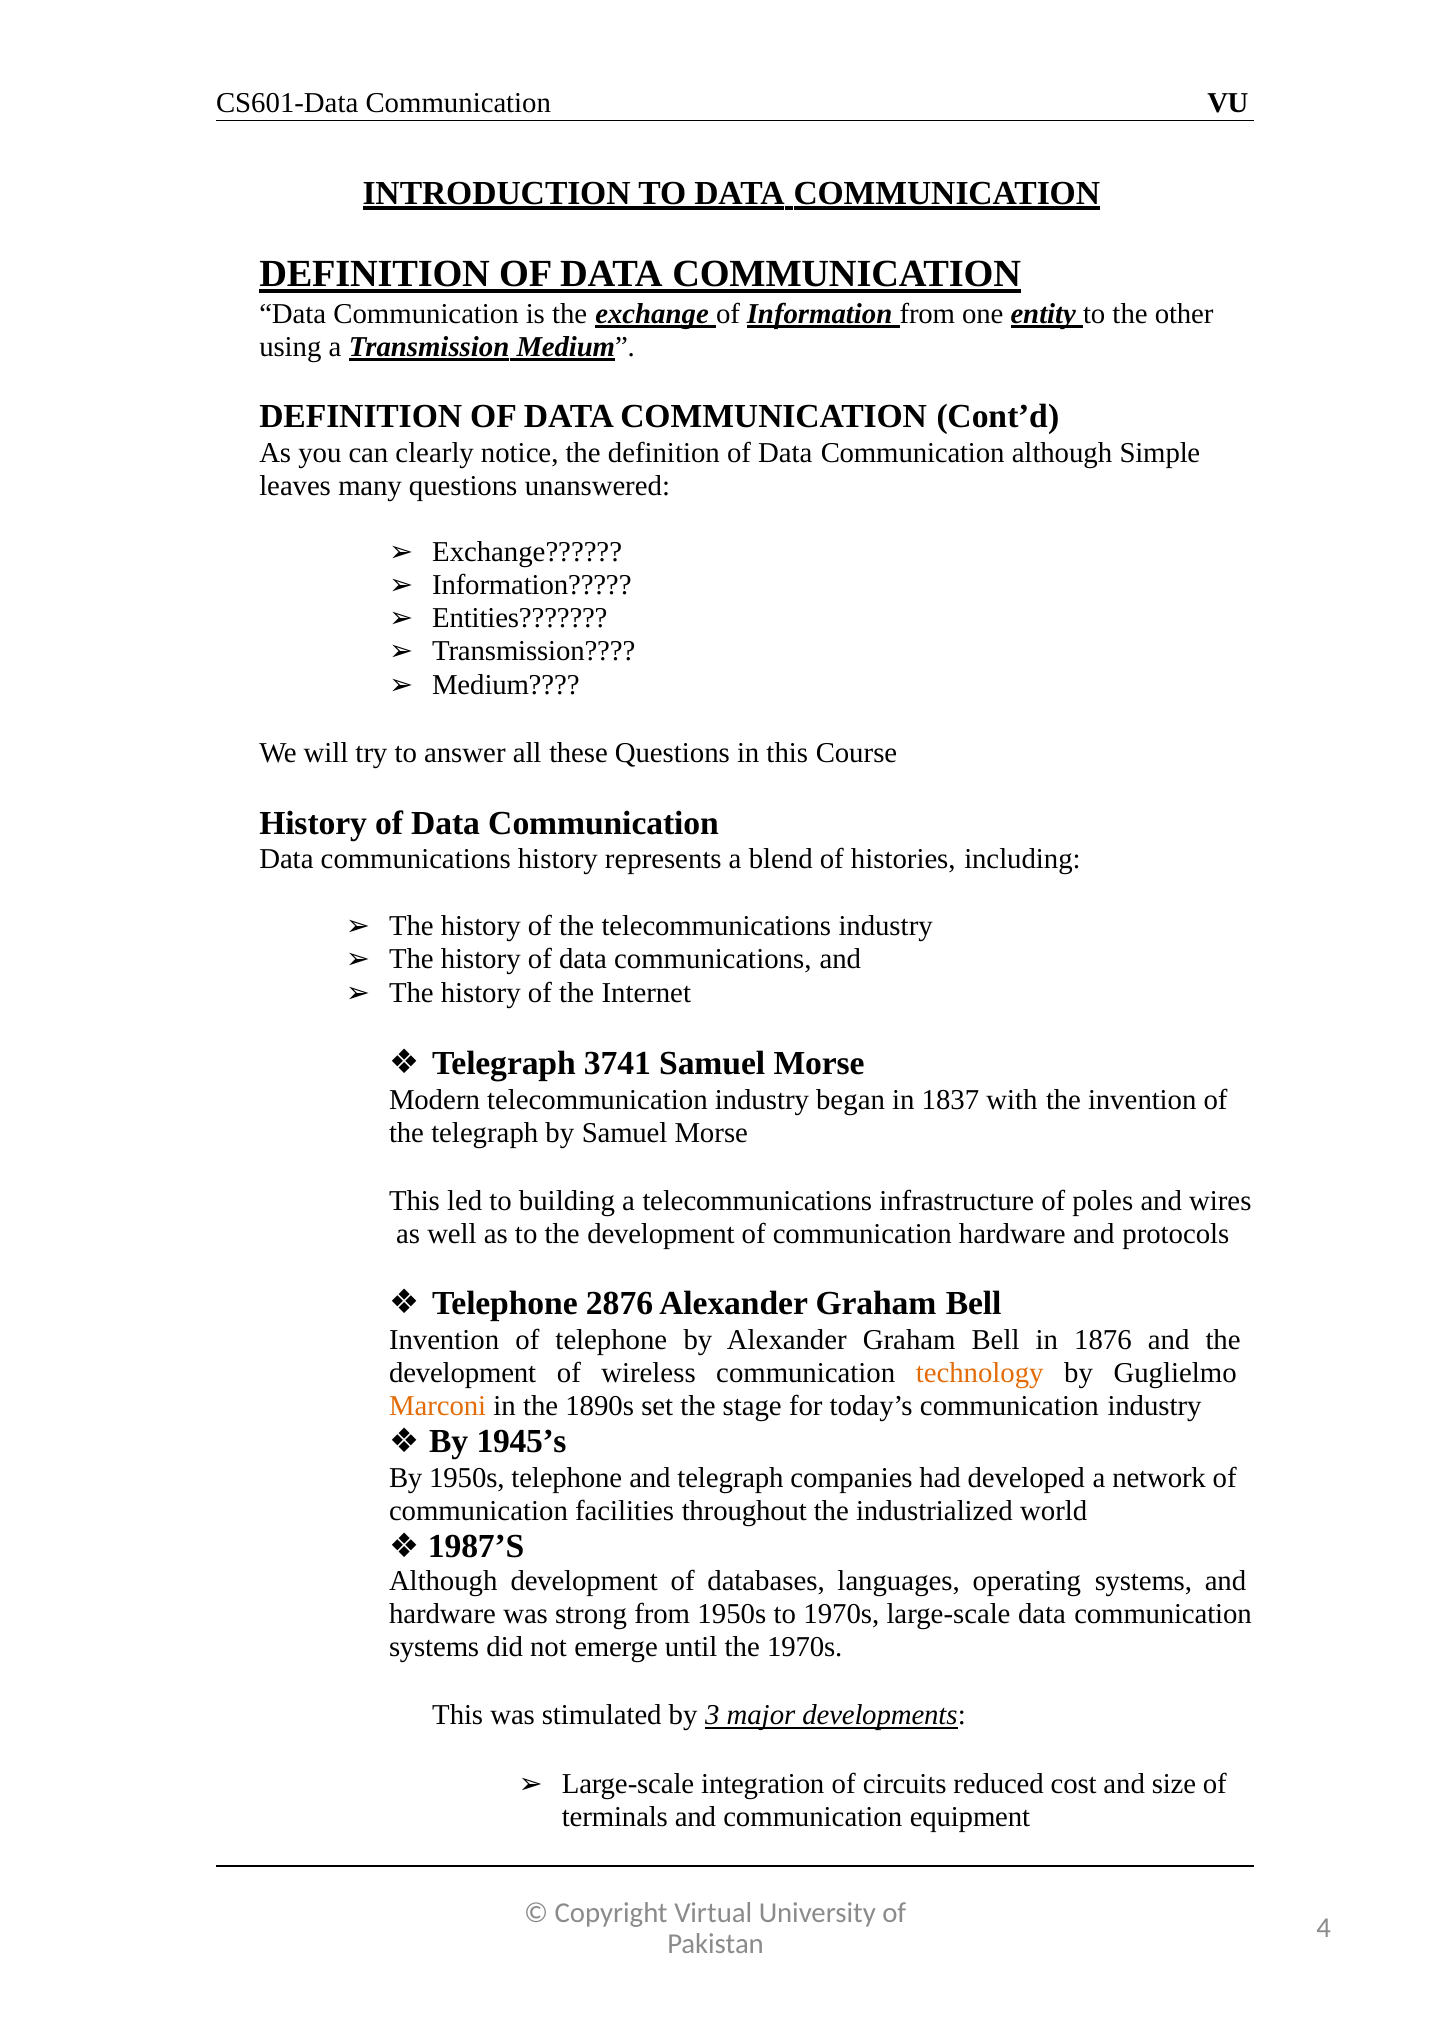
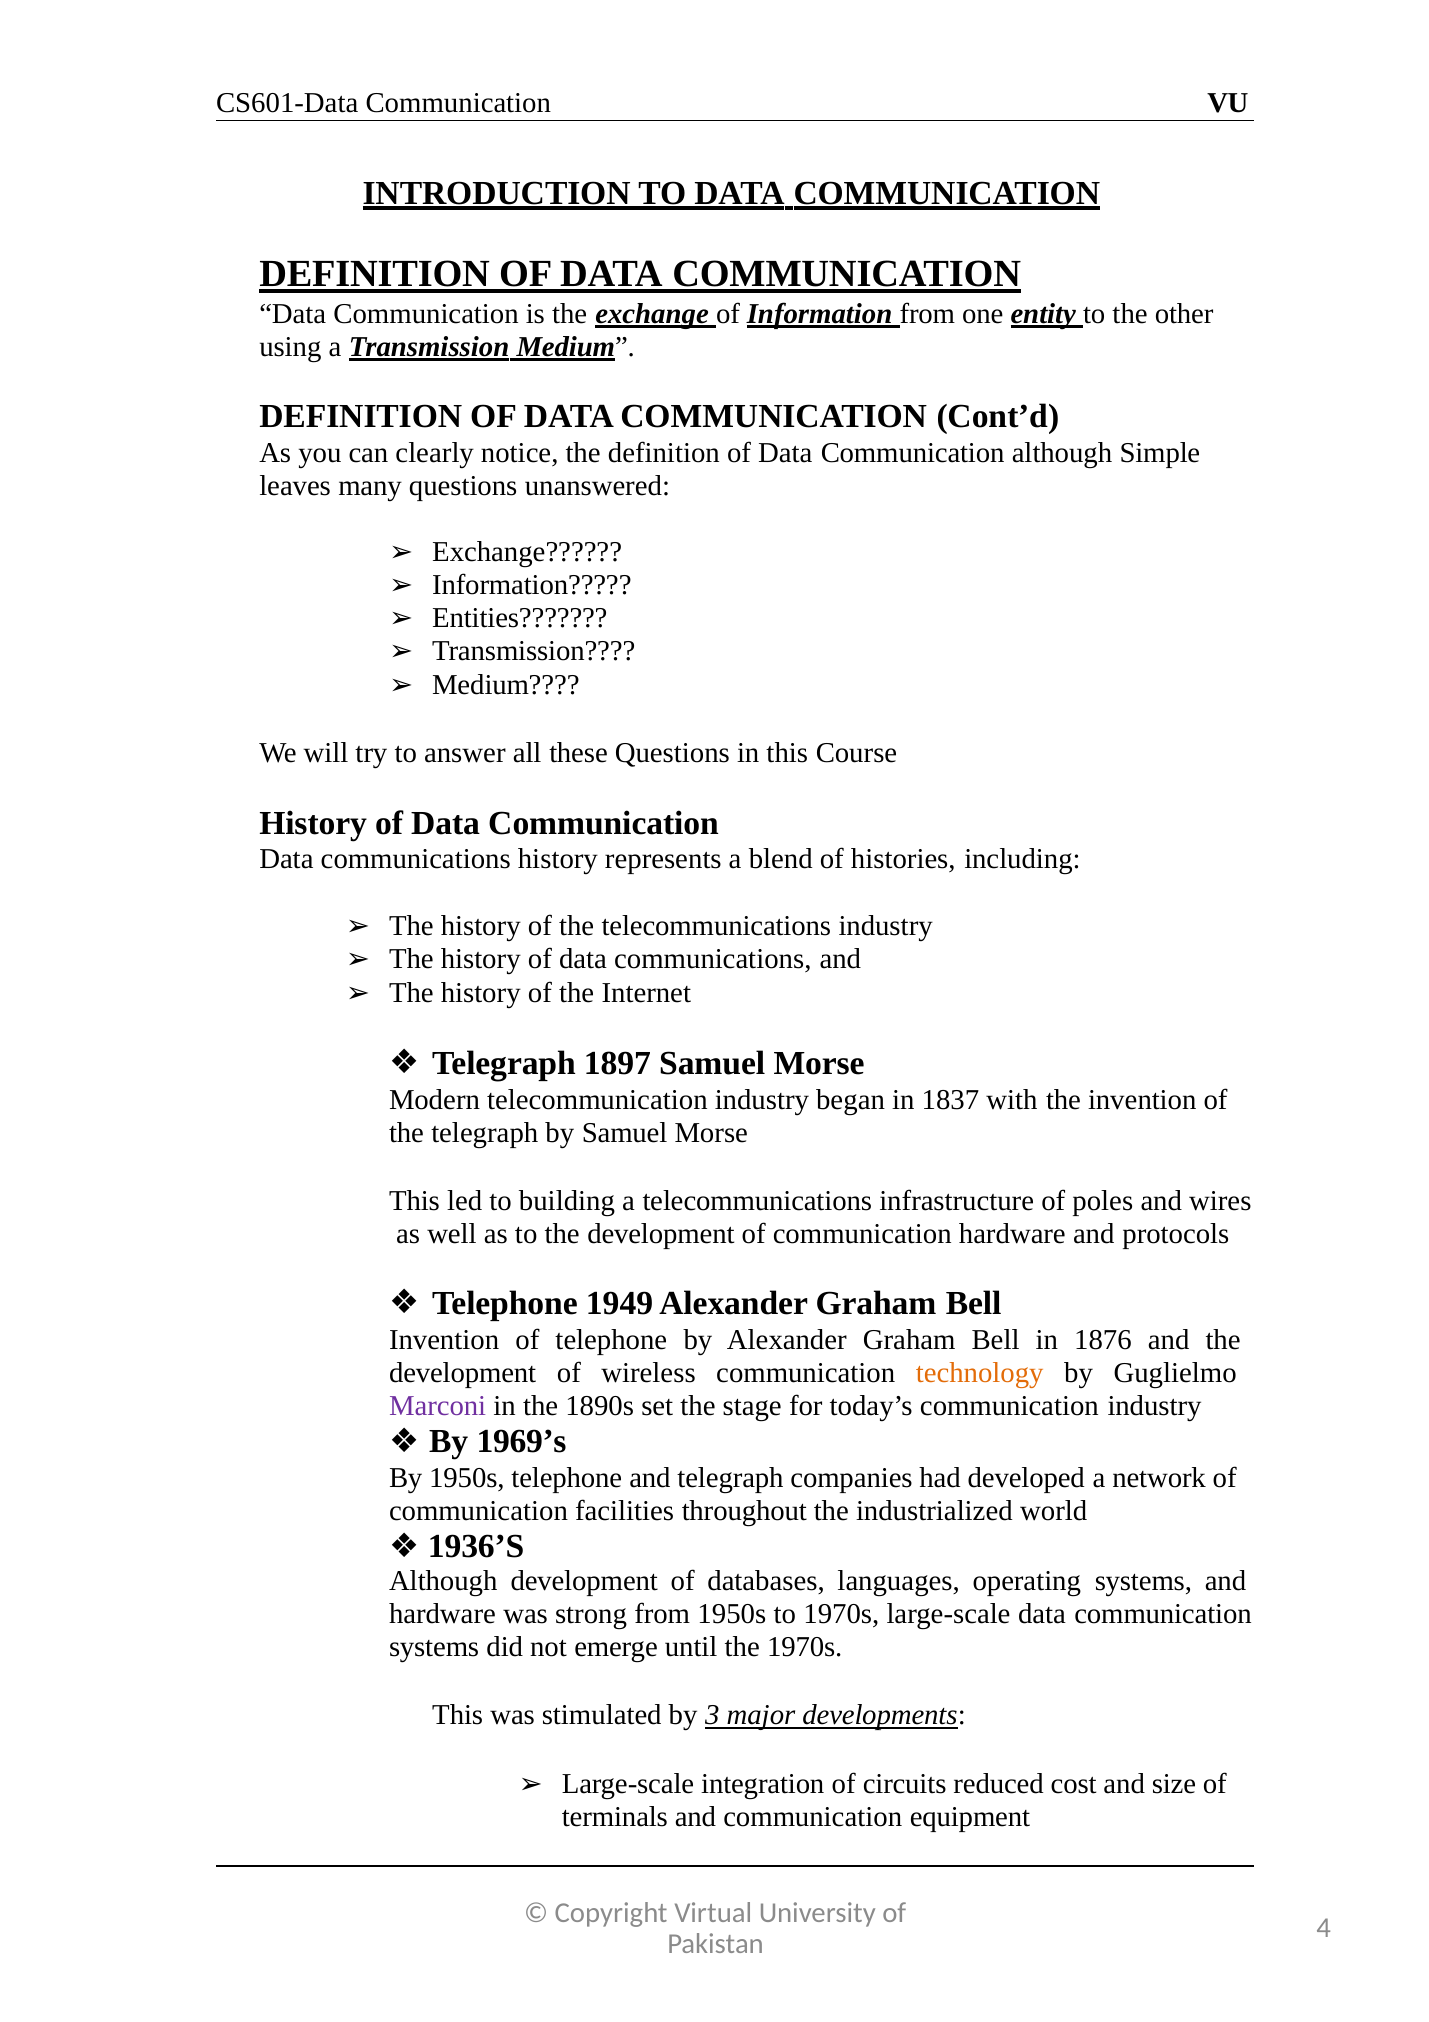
3741: 3741 -> 1897
2876: 2876 -> 1949
Marconi colour: orange -> purple
1945’s: 1945’s -> 1969’s
1987’S: 1987’S -> 1936’S
